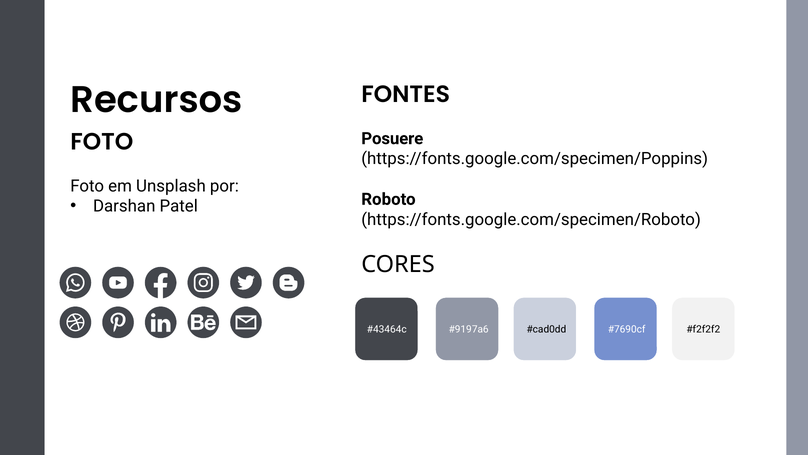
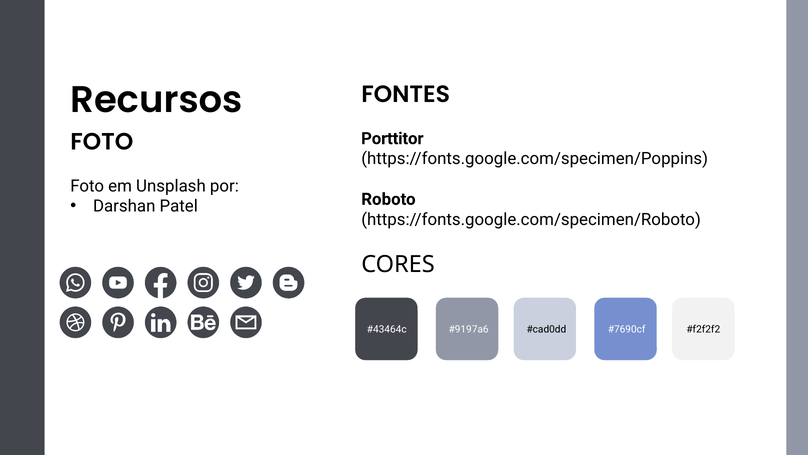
Posuere: Posuere -> Porttitor
